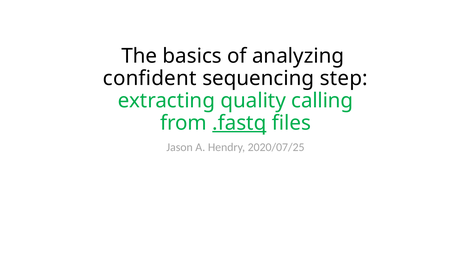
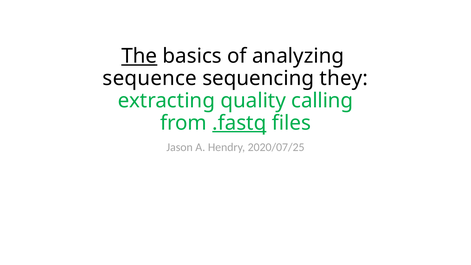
The underline: none -> present
confident: confident -> sequence
step: step -> they
